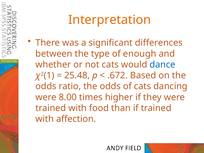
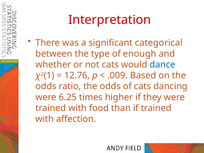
Interpretation colour: orange -> red
differences: differences -> categorical
25.48: 25.48 -> 12.76
.672: .672 -> .009
8.00: 8.00 -> 6.25
